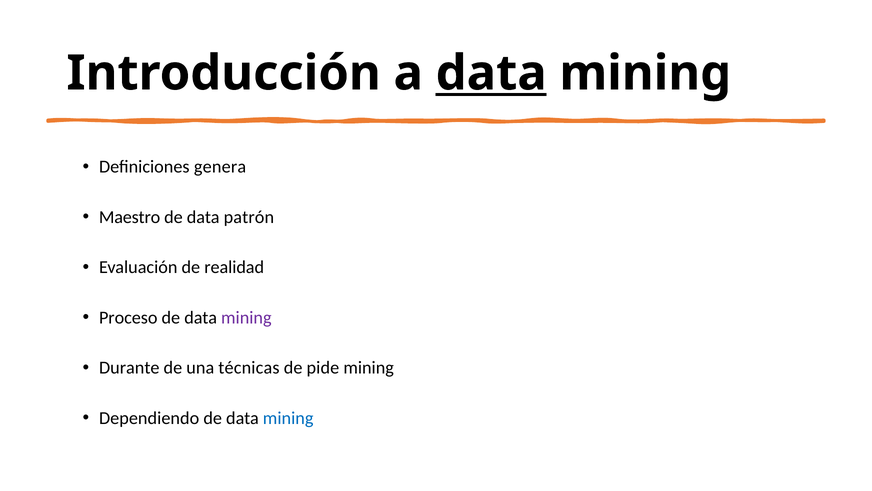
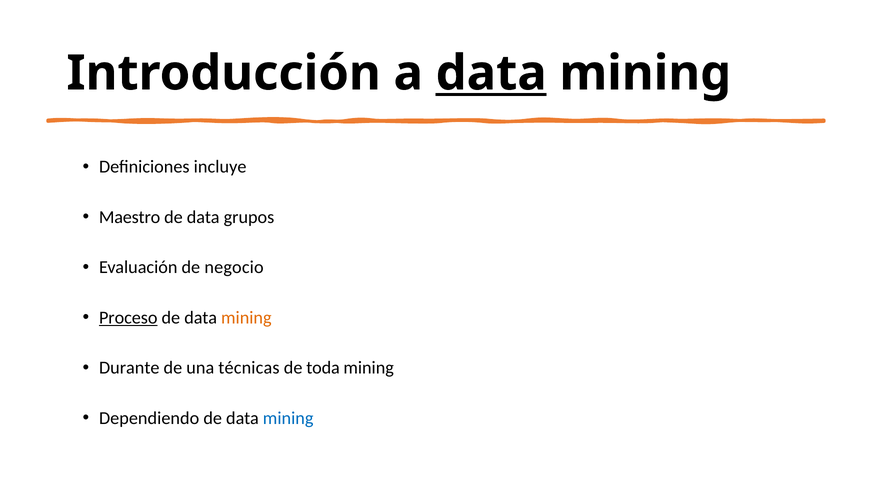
genera: genera -> incluye
patrón: patrón -> grupos
realidad: realidad -> negocio
Proceso underline: none -> present
mining at (246, 317) colour: purple -> orange
pide: pide -> toda
